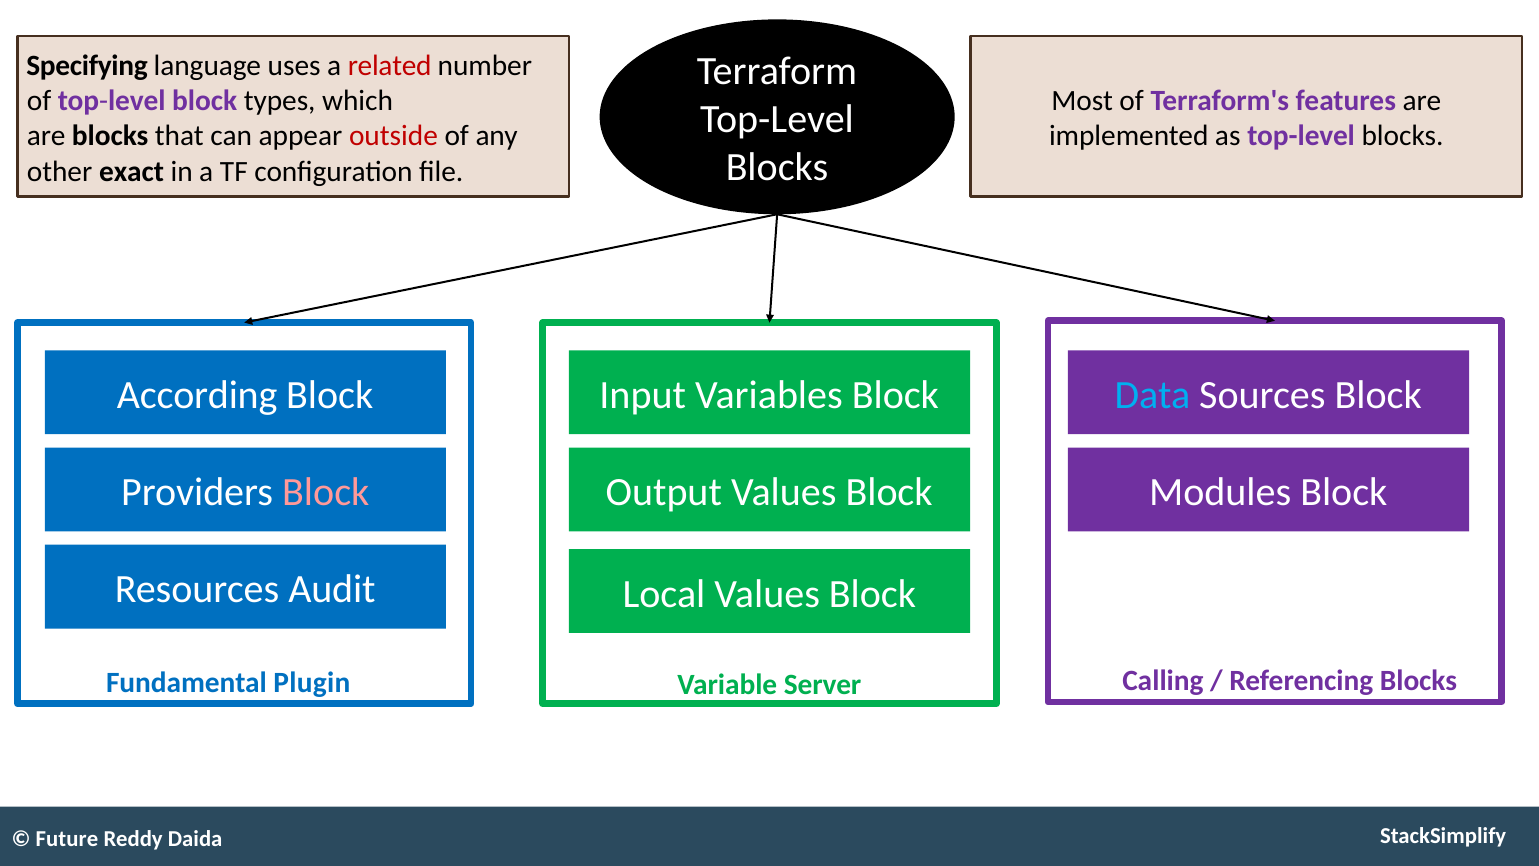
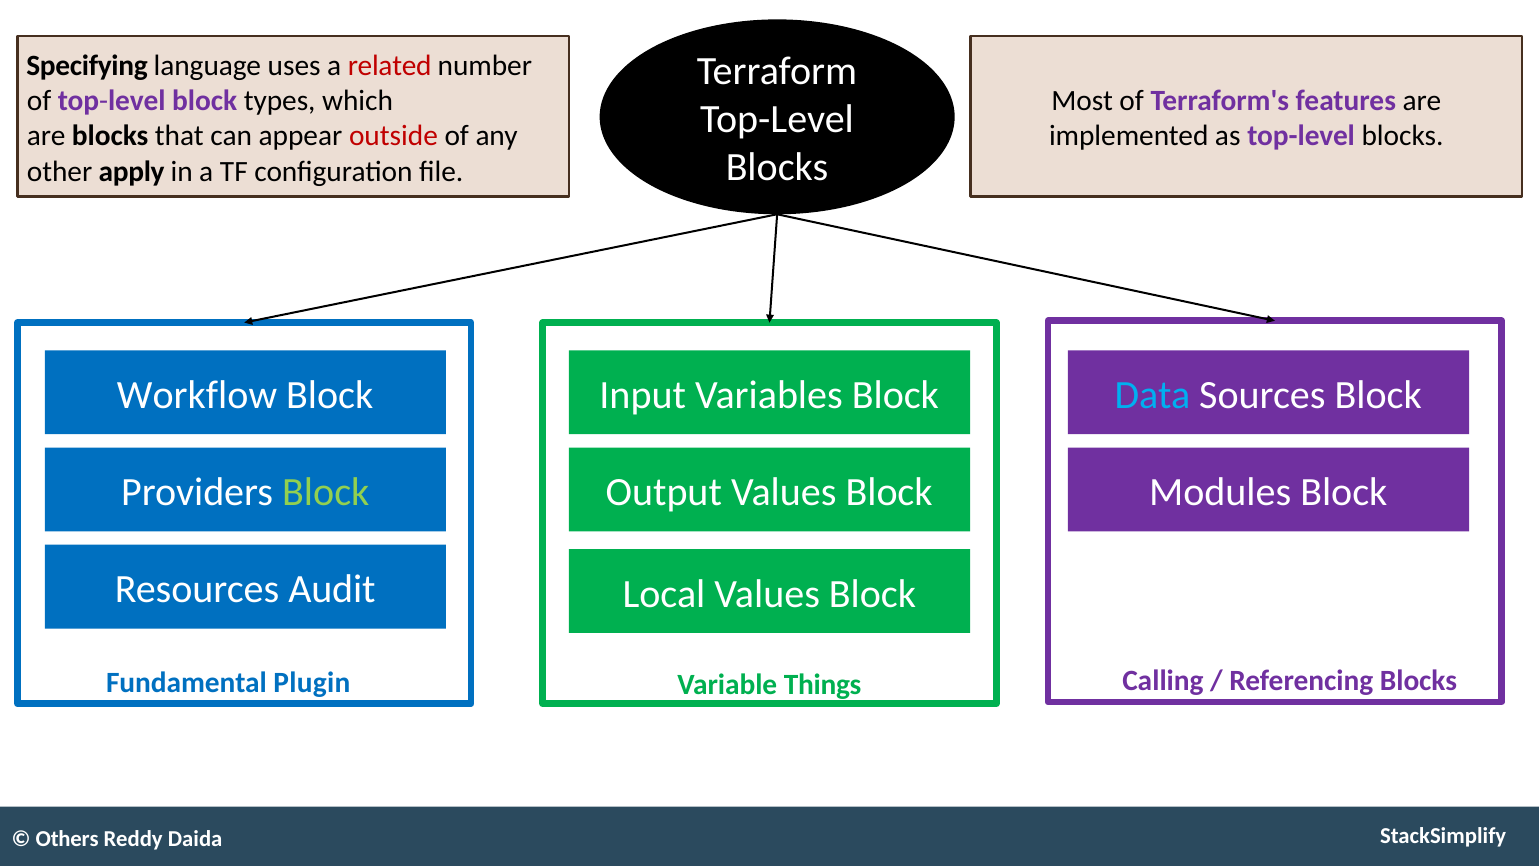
exact: exact -> apply
According: According -> Workflow
Block at (326, 492) colour: pink -> light green
Server: Server -> Things
Future: Future -> Others
